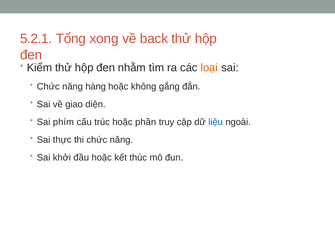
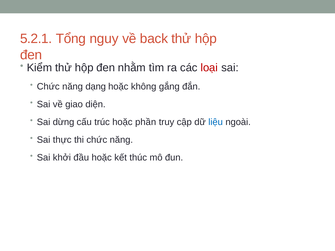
xong: xong -> nguy
loại colour: orange -> red
hàng: hàng -> dạng
phím: phím -> dừng
